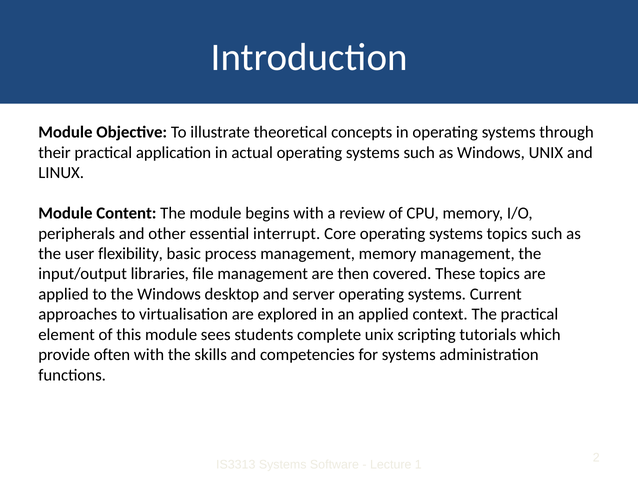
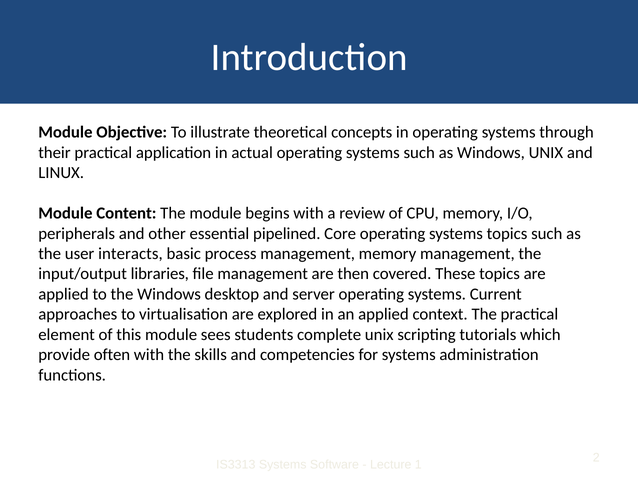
interrupt: interrupt -> pipelined
flexibility: flexibility -> interacts
